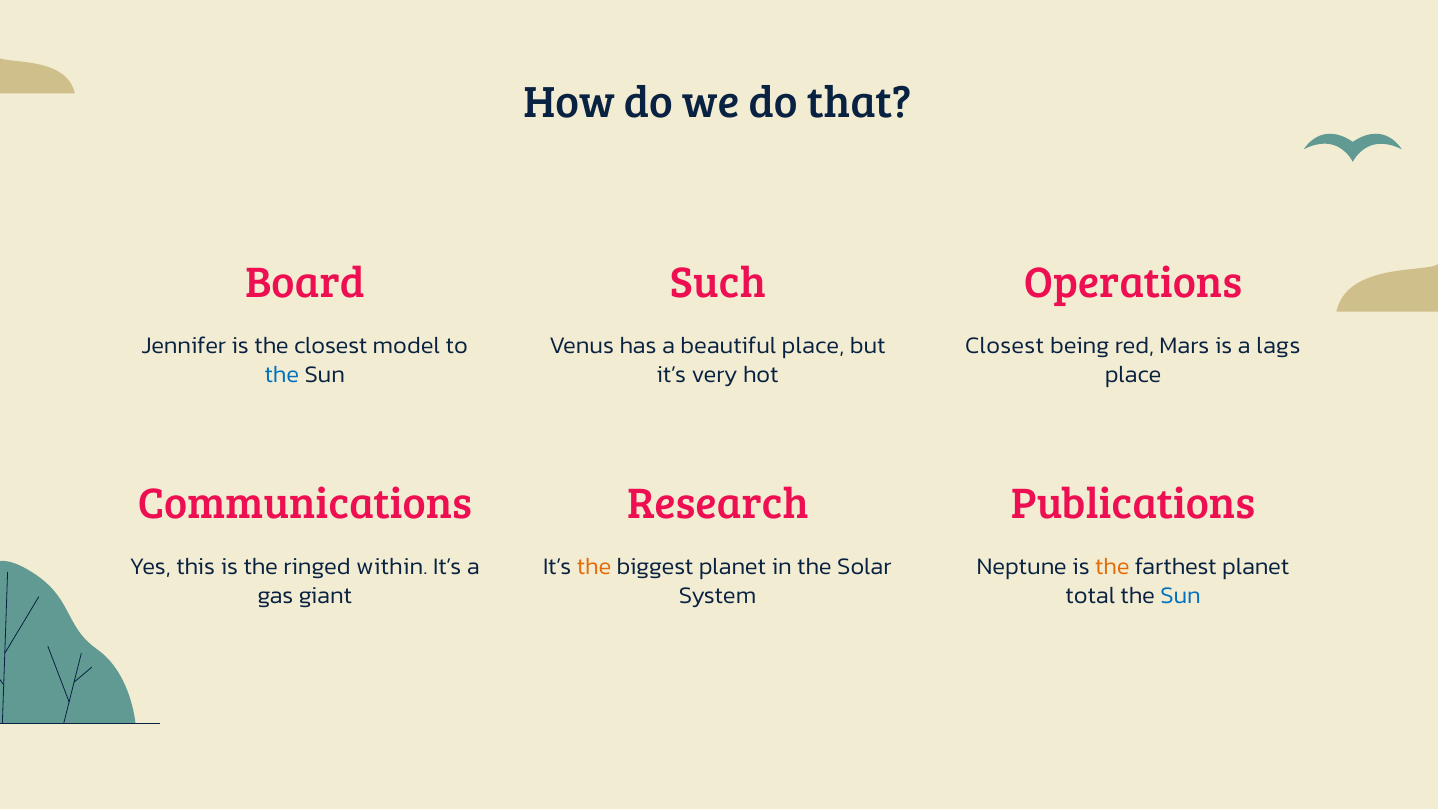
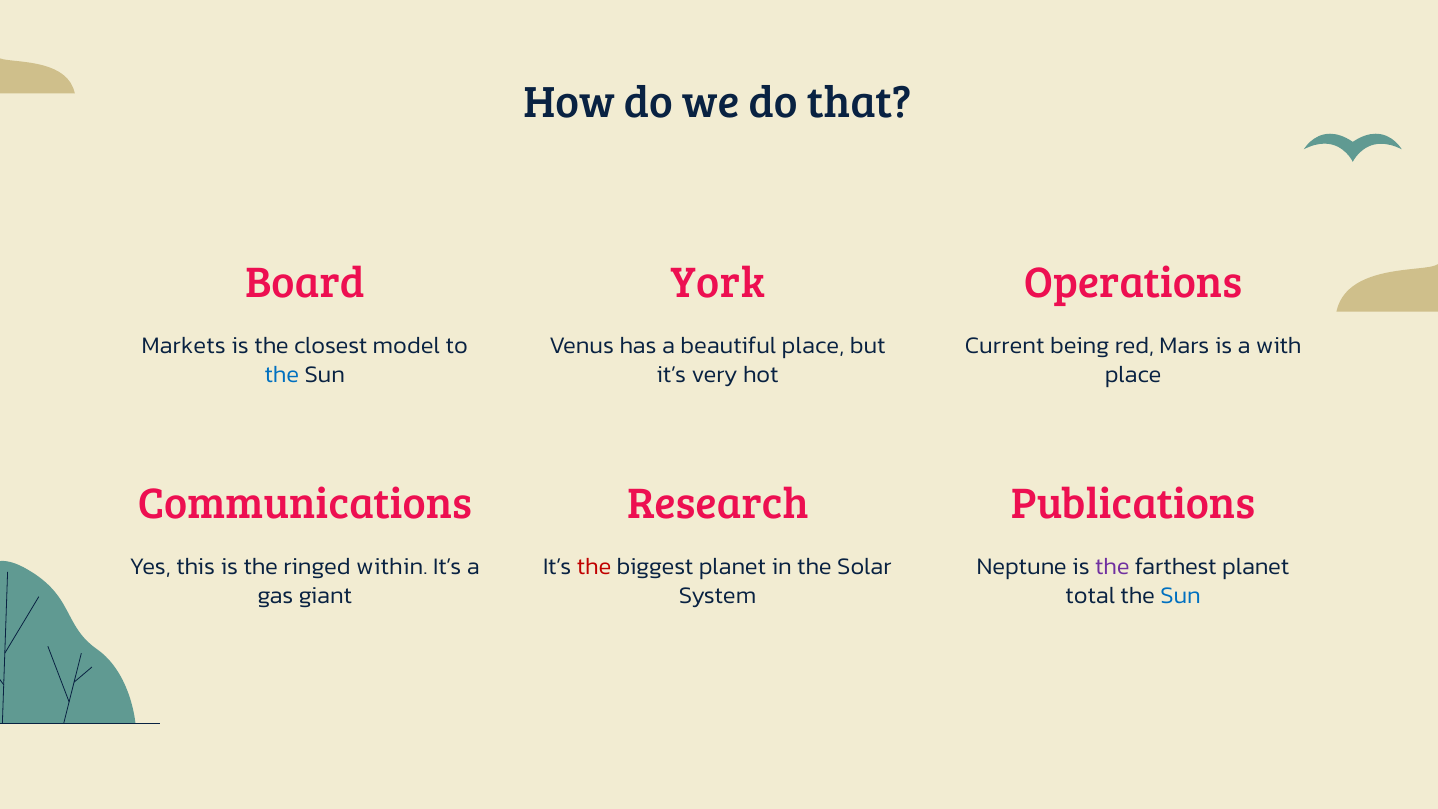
Such: Such -> York
Jennifer: Jennifer -> Markets
Closest at (1005, 346): Closest -> Current
lags: lags -> with
the at (594, 567) colour: orange -> red
the at (1112, 567) colour: orange -> purple
